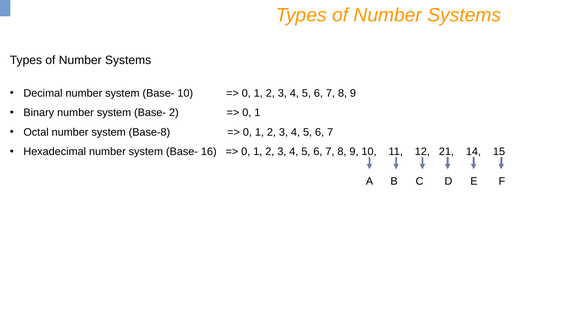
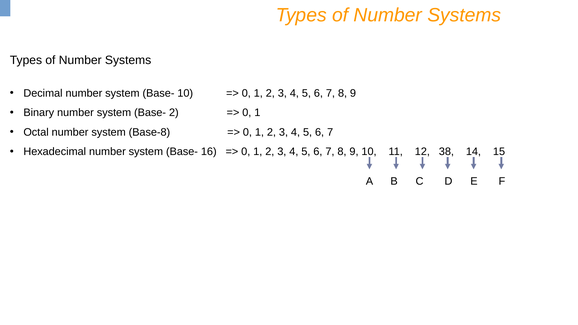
21: 21 -> 38
